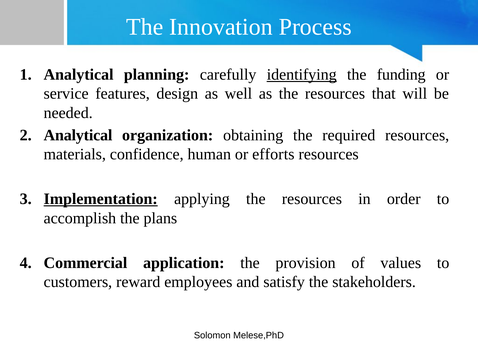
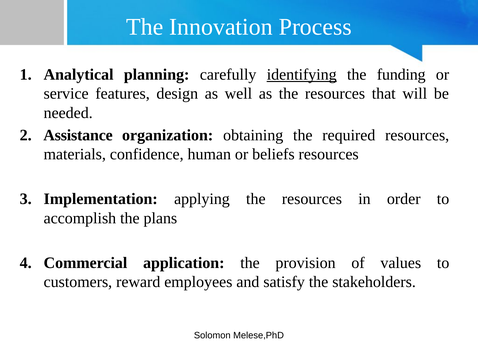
Analytical at (78, 135): Analytical -> Assistance
efforts: efforts -> beliefs
Implementation underline: present -> none
